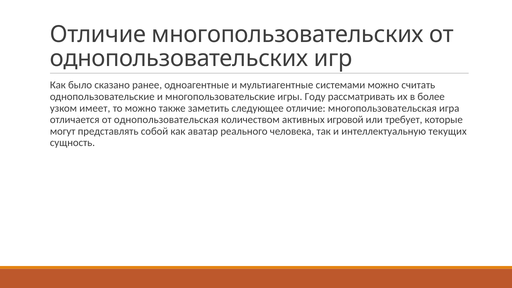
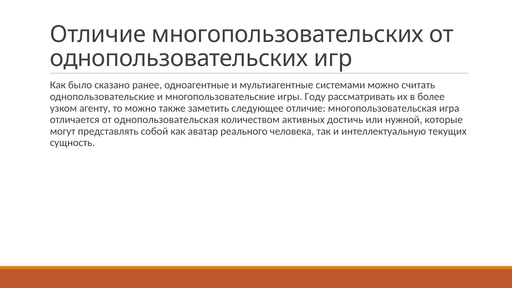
имеет: имеет -> агенту
игровой: игровой -> достичь
требует: требует -> нужной
